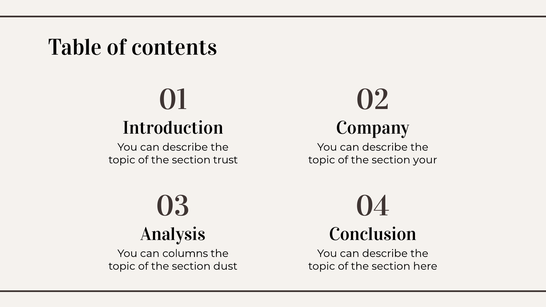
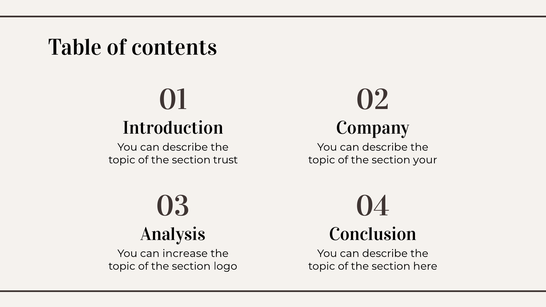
columns: columns -> increase
dust: dust -> logo
